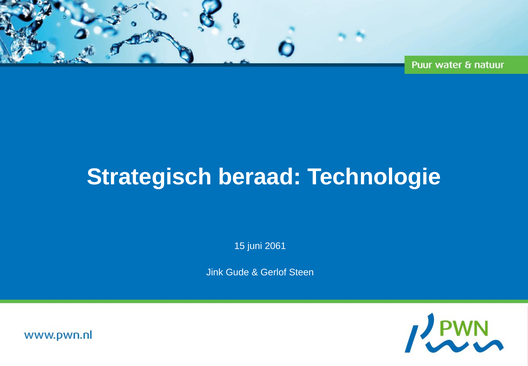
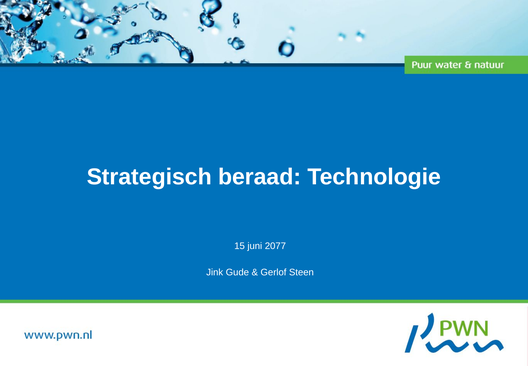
2061: 2061 -> 2077
